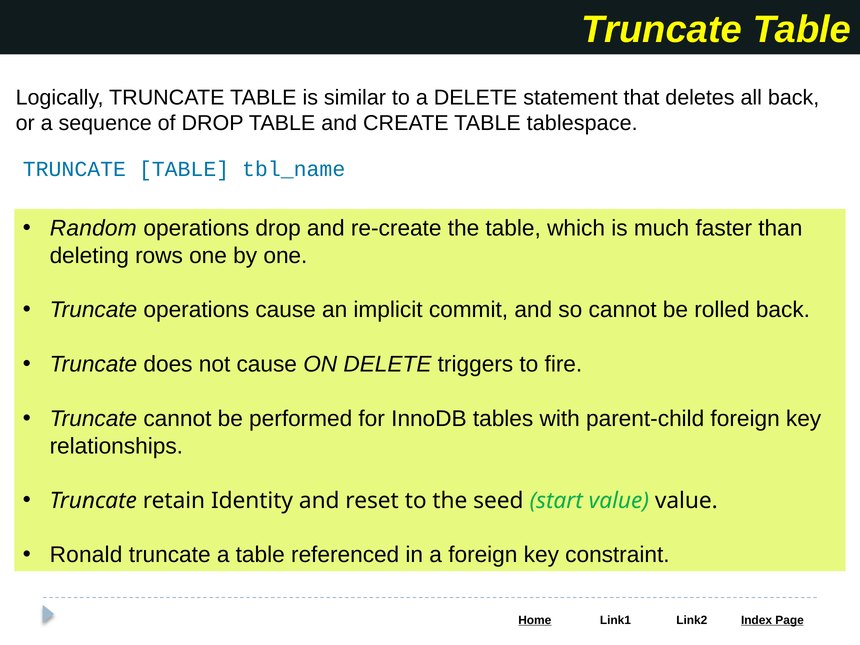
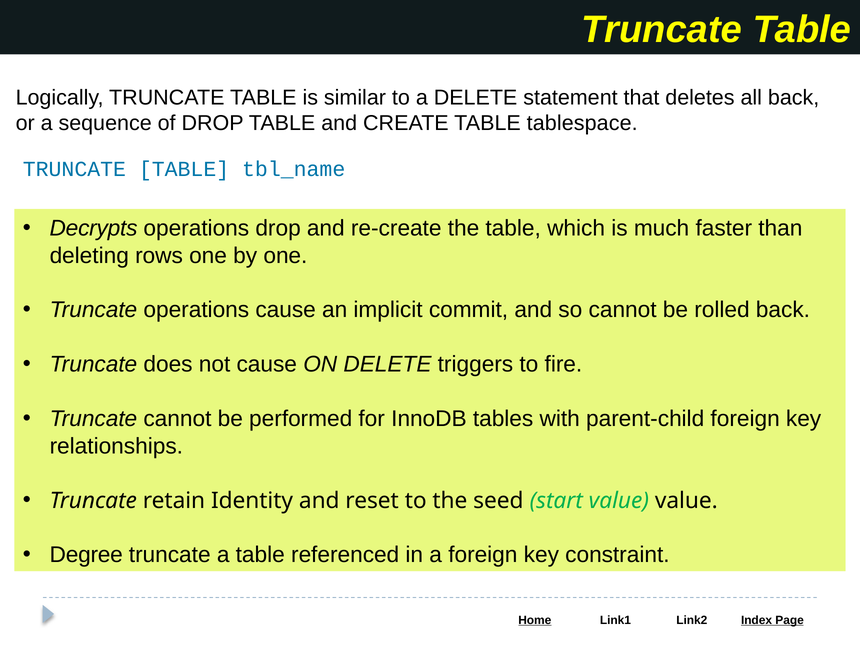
Random: Random -> Decrypts
Ronald: Ronald -> Degree
